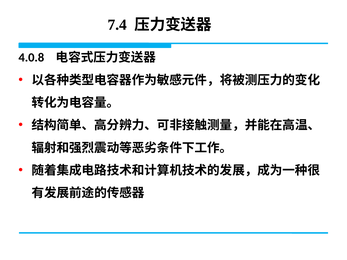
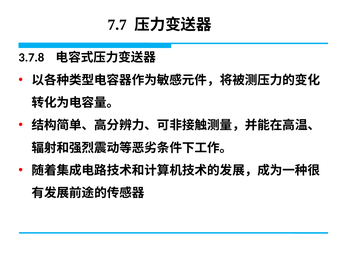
7.4: 7.4 -> 7.7
4.0.8: 4.0.8 -> 3.7.8
